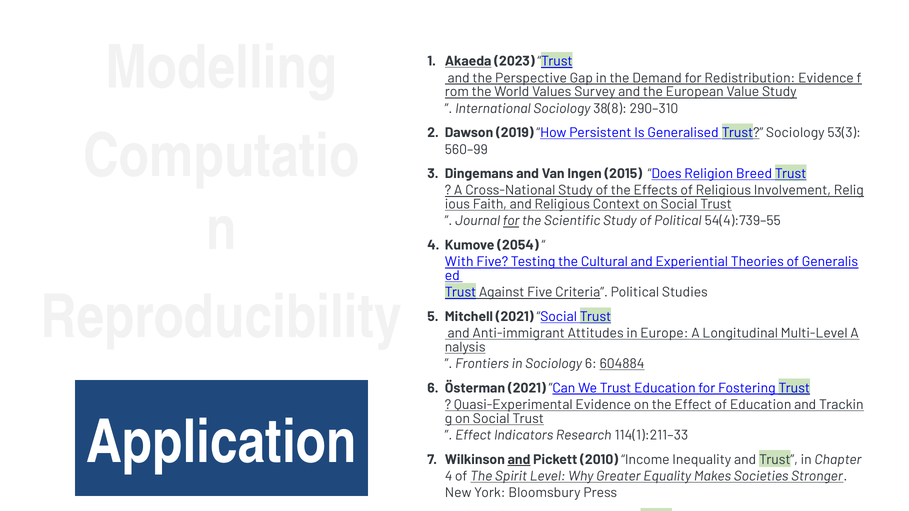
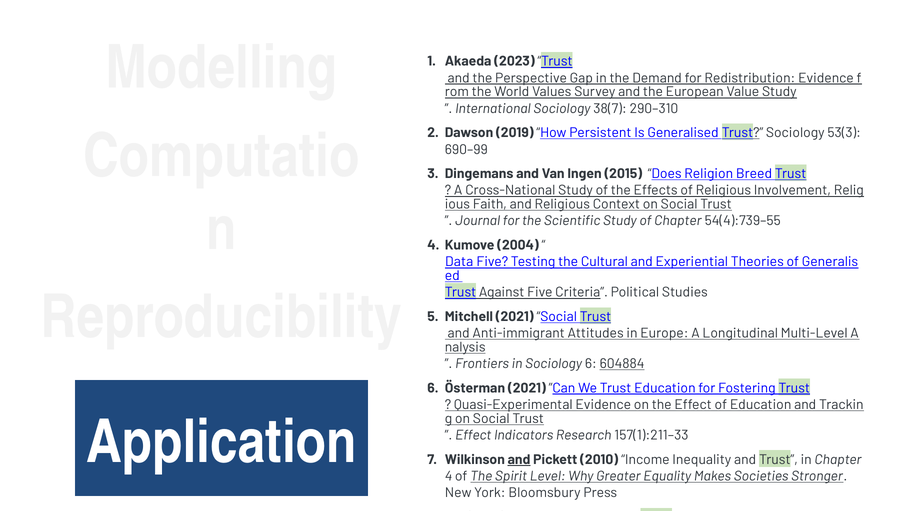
Akaeda underline: present -> none
38(8: 38(8 -> 38(7
560–99: 560–99 -> 690–99
for at (511, 221) underline: present -> none
of Political: Political -> Chapter
2054: 2054 -> 2004
With: With -> Data
114(1):211–33: 114(1):211–33 -> 157(1):211–33
